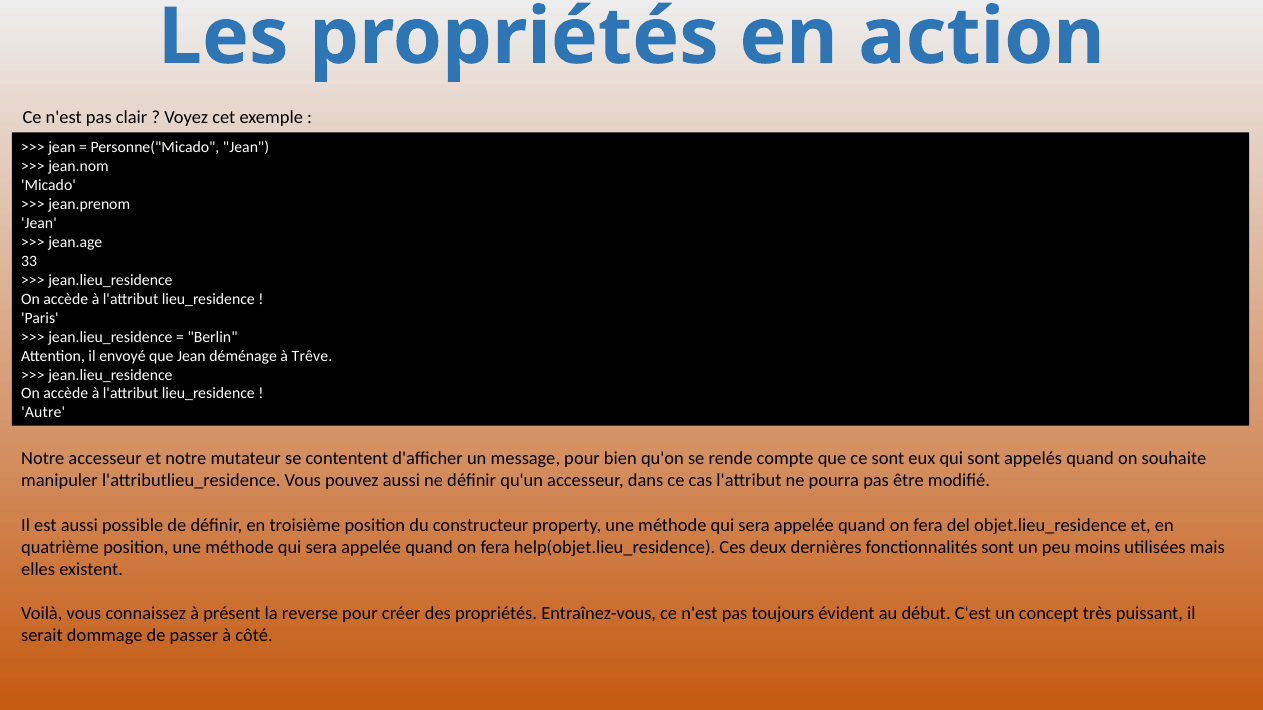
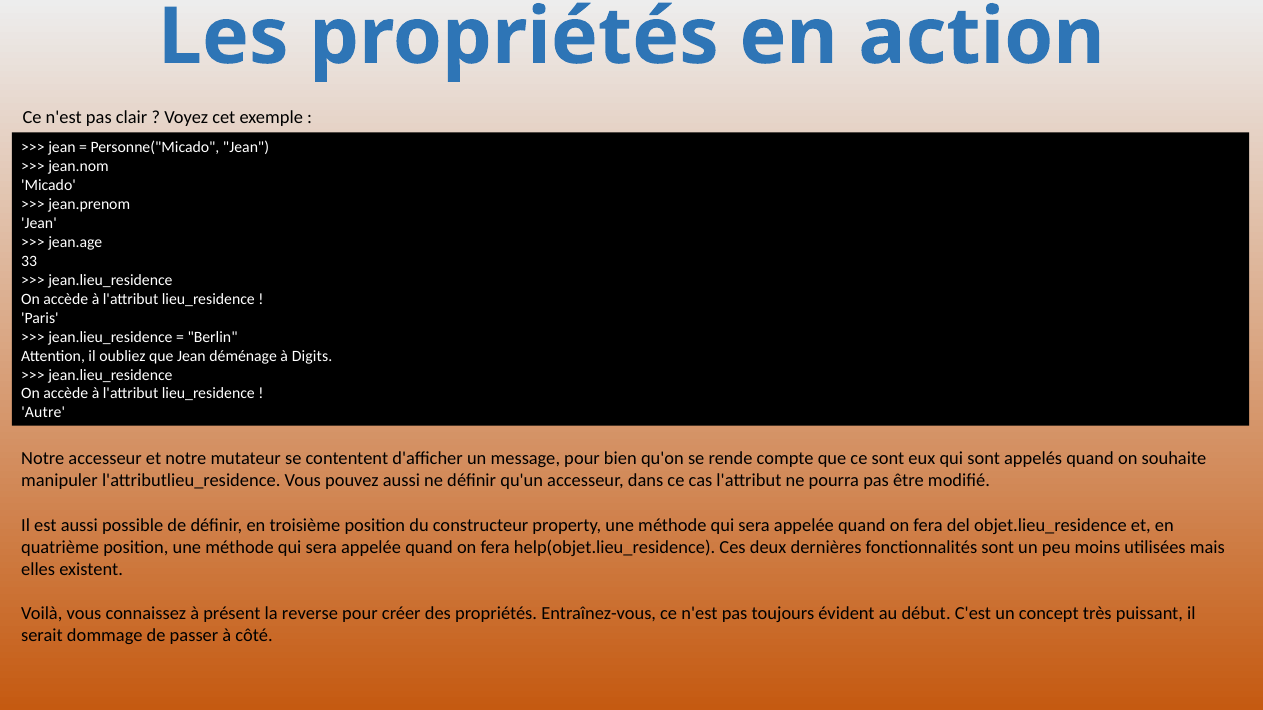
envoyé: envoyé -> oubliez
Trêve: Trêve -> Digits
